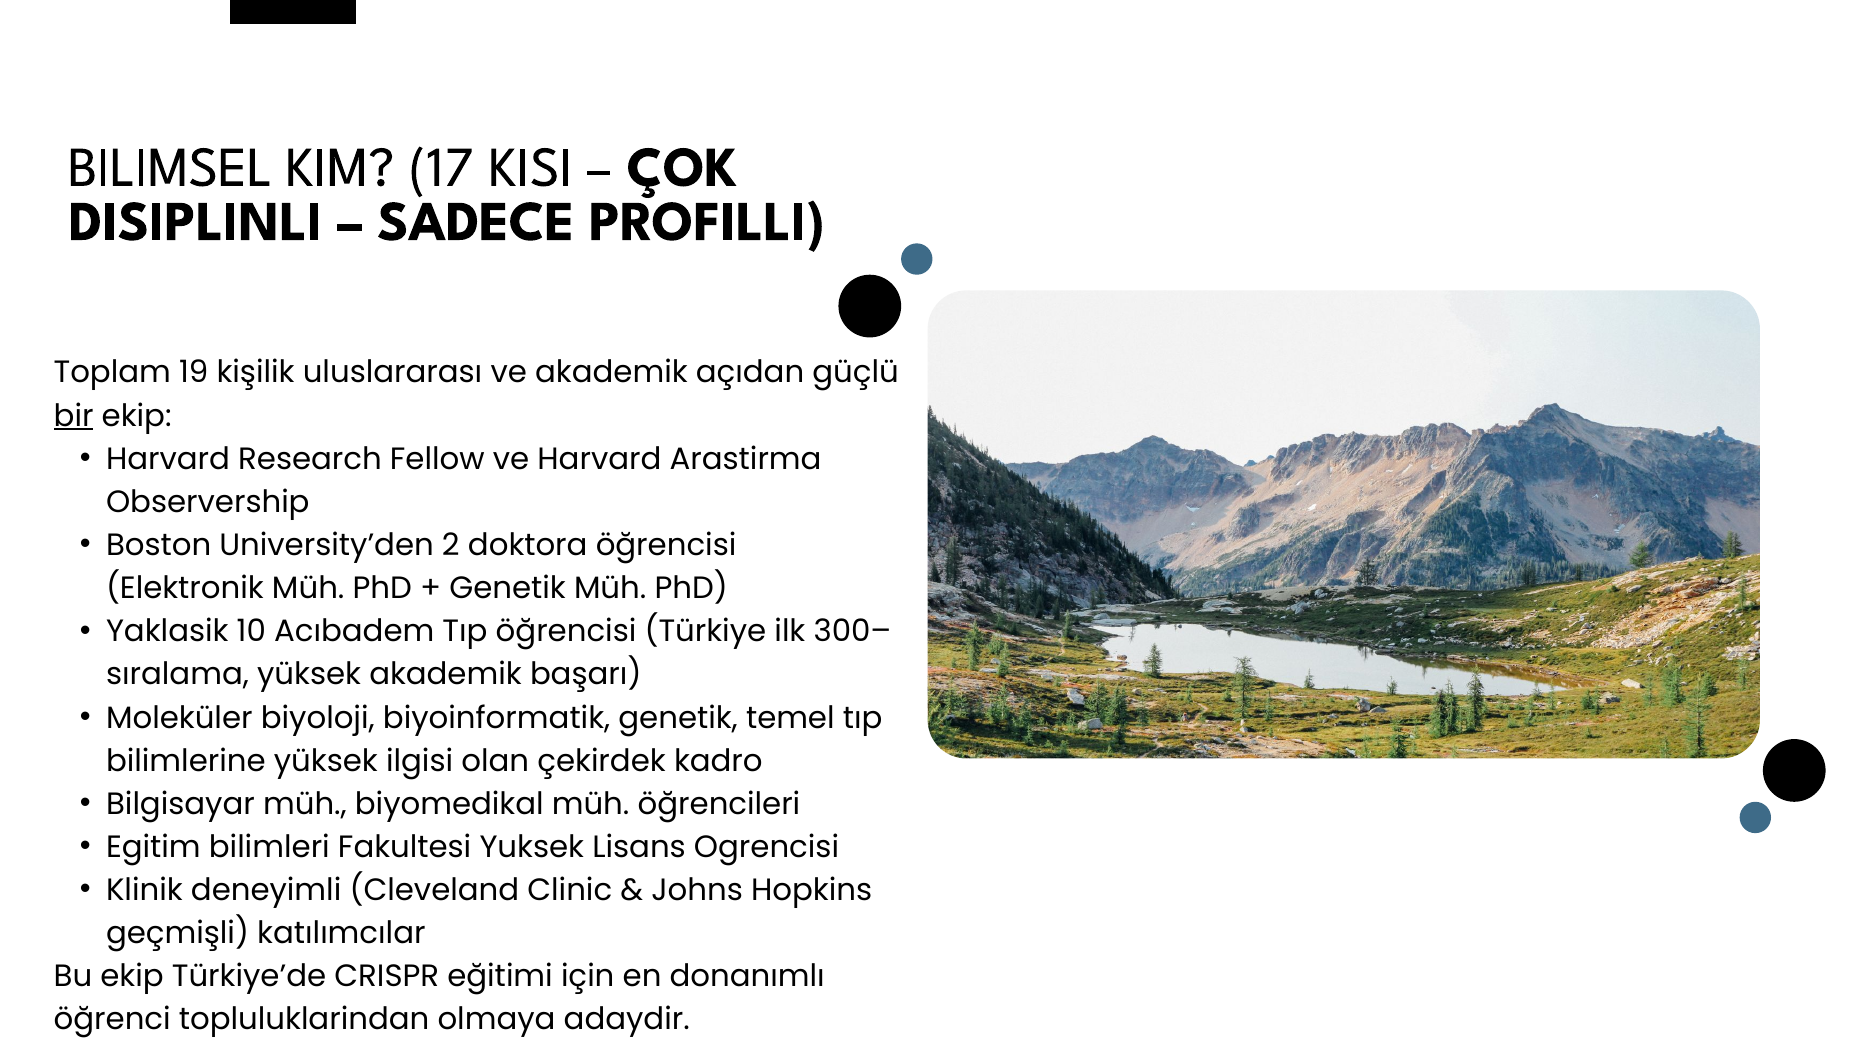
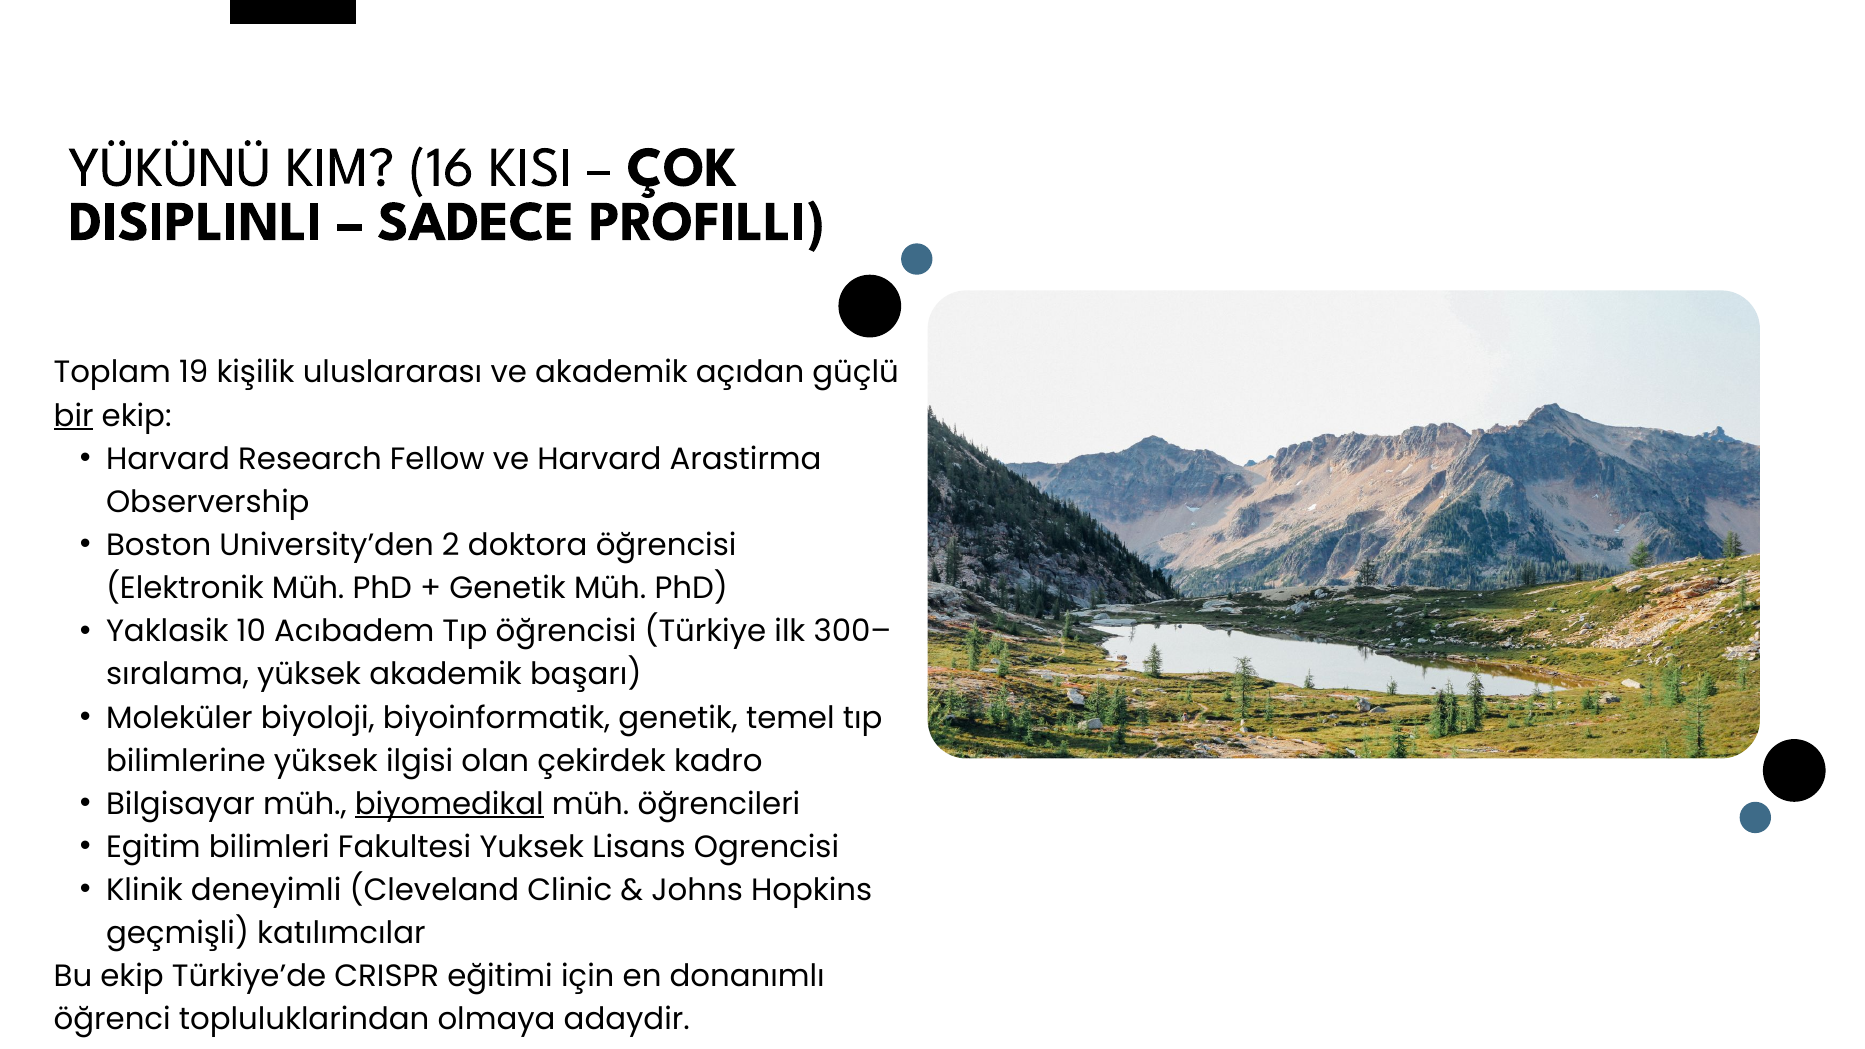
BILIMSEL: BILIMSEL -> YÜKÜNÜ
17: 17 -> 16
biyomedikal underline: none -> present
